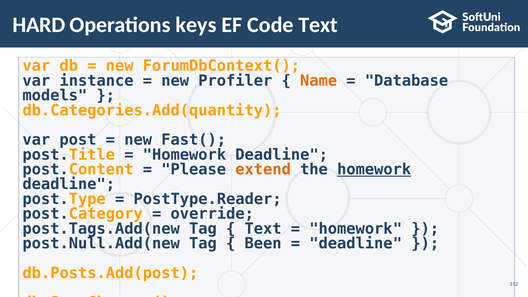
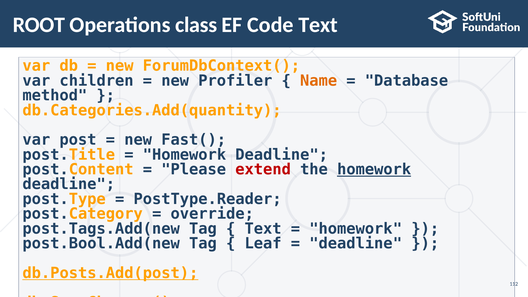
HARD: HARD -> ROOT
keys: keys -> class
instance: instance -> children
models: models -> method
extend colour: orange -> red
post.Null.Add(new: post.Null.Add(new -> post.Bool.Add(new
Been: Been -> Leaf
db.Posts.Add(post underline: none -> present
